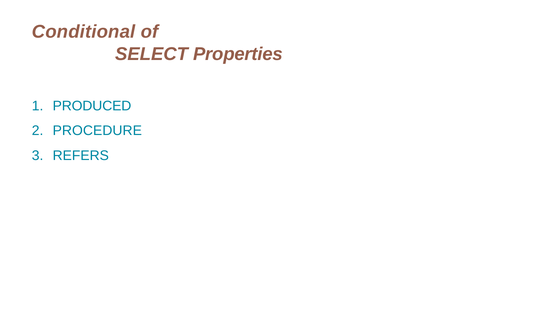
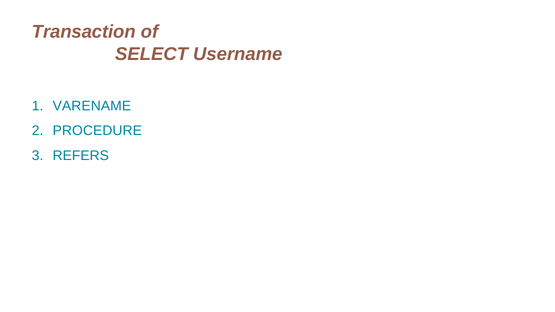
Conditional: Conditional -> Transaction
Properties: Properties -> Username
PRODUCED: PRODUCED -> VARENAME
